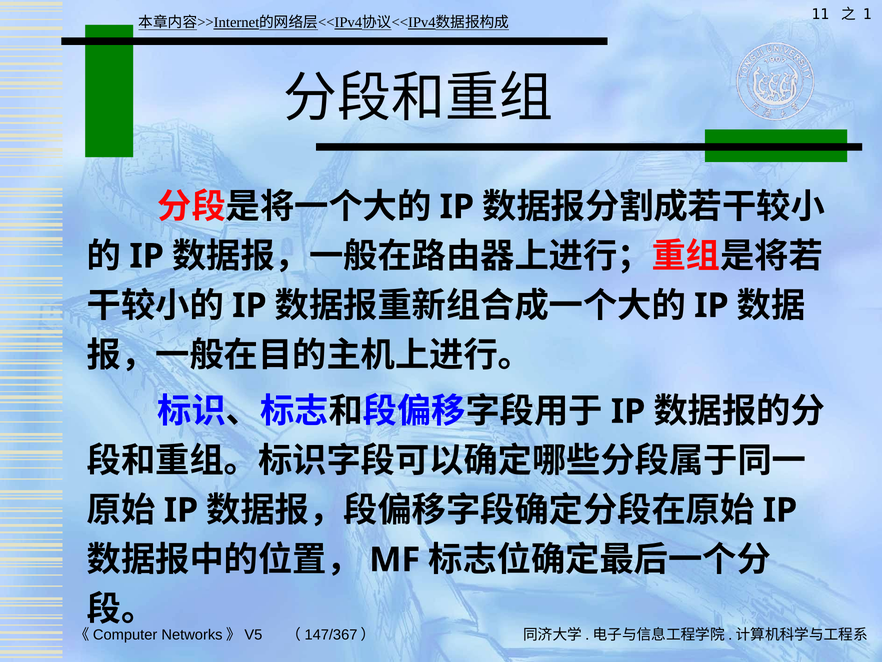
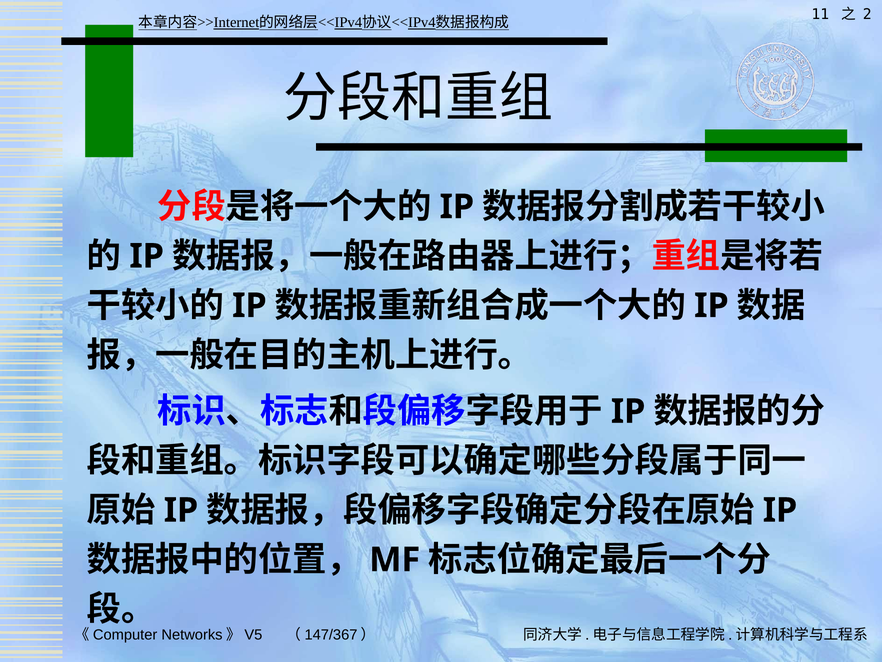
1: 1 -> 2
